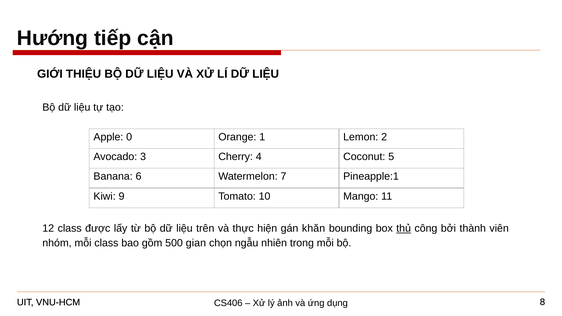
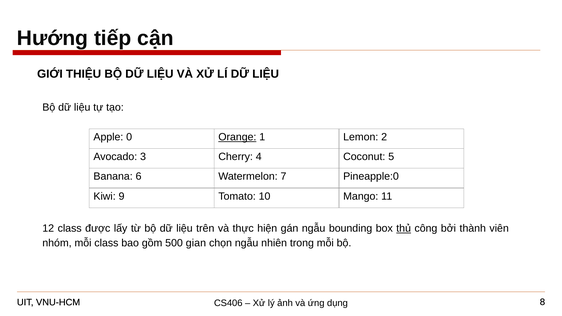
Orange underline: none -> present
Pineapple:1: Pineapple:1 -> Pineapple:0
gán khăn: khăn -> ngẫu
